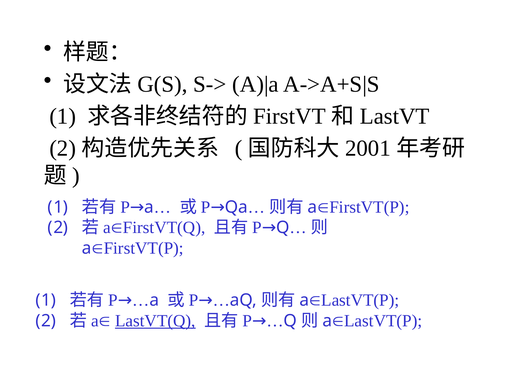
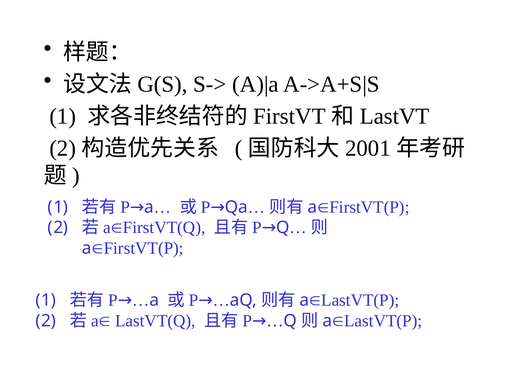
LastVT(Q underline: present -> none
